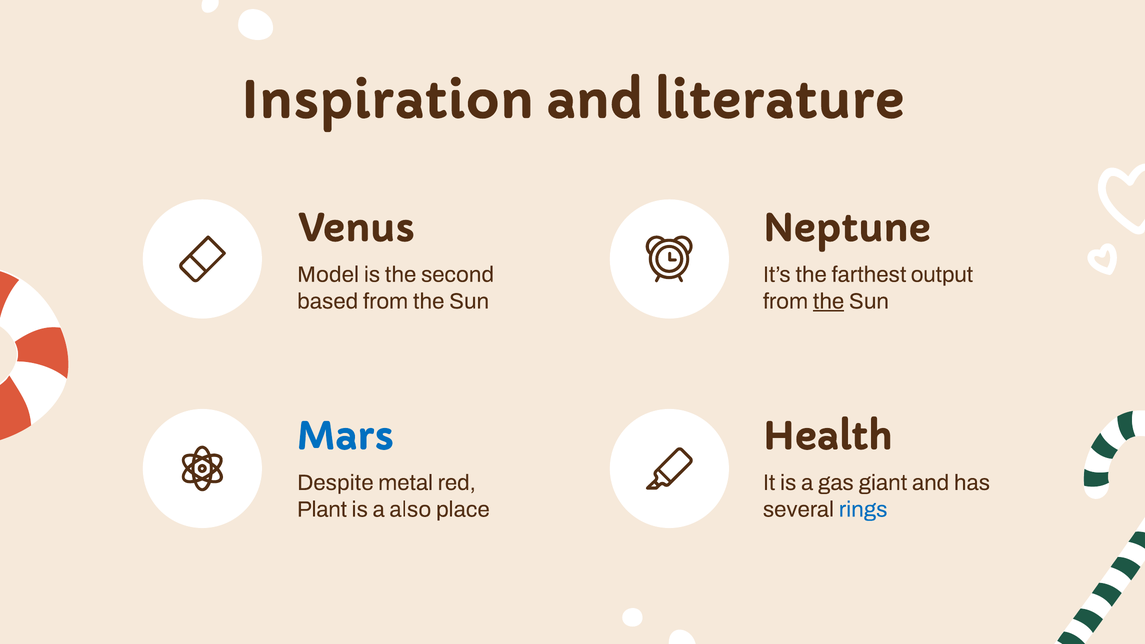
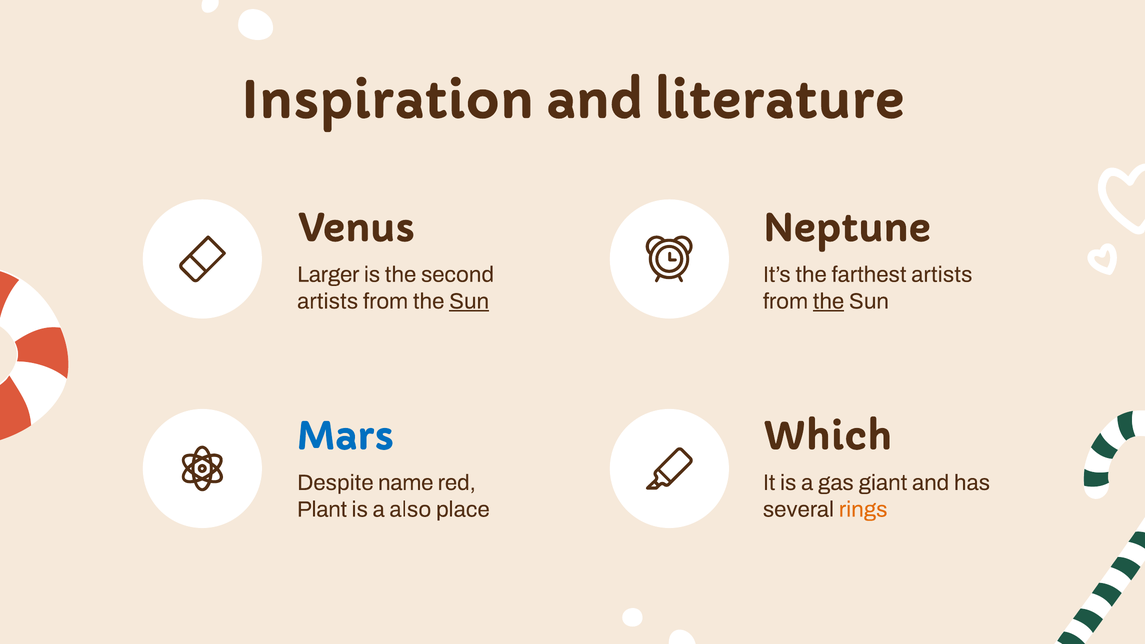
Model: Model -> Larger
farthest output: output -> artists
based at (328, 301): based -> artists
Sun at (469, 301) underline: none -> present
Health: Health -> Which
metal: metal -> name
rings colour: blue -> orange
